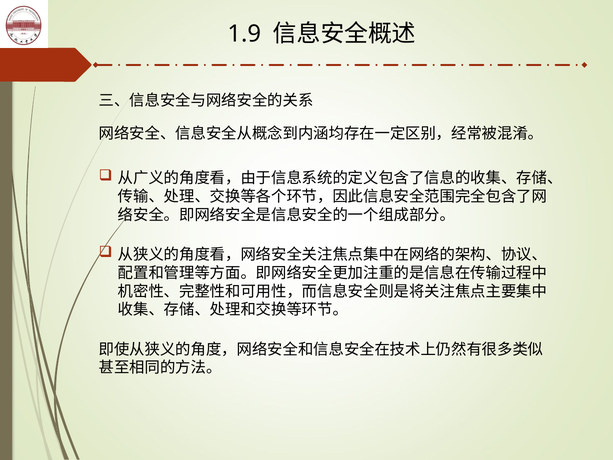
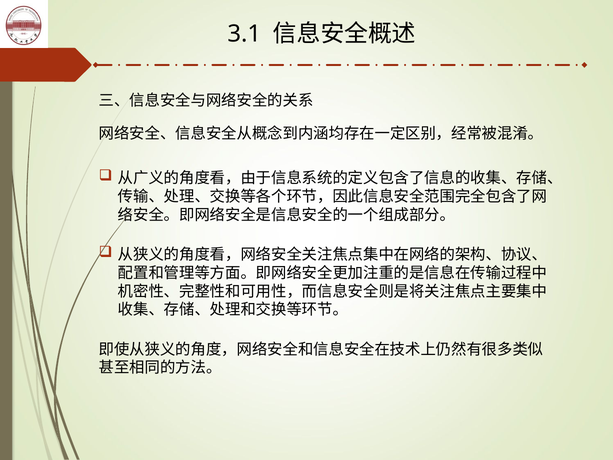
1.9: 1.9 -> 3.1
